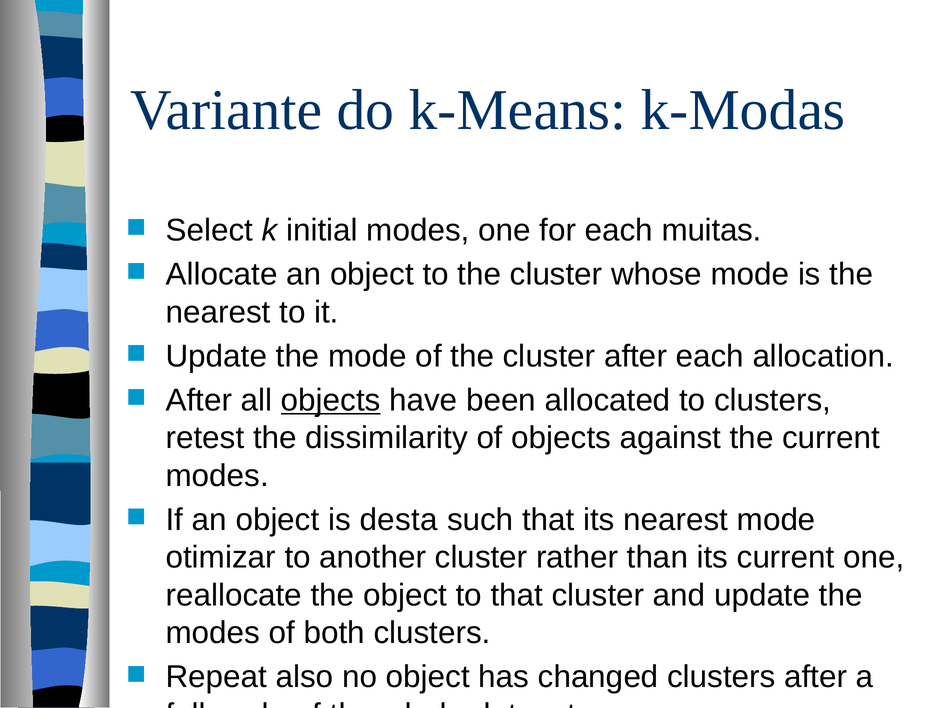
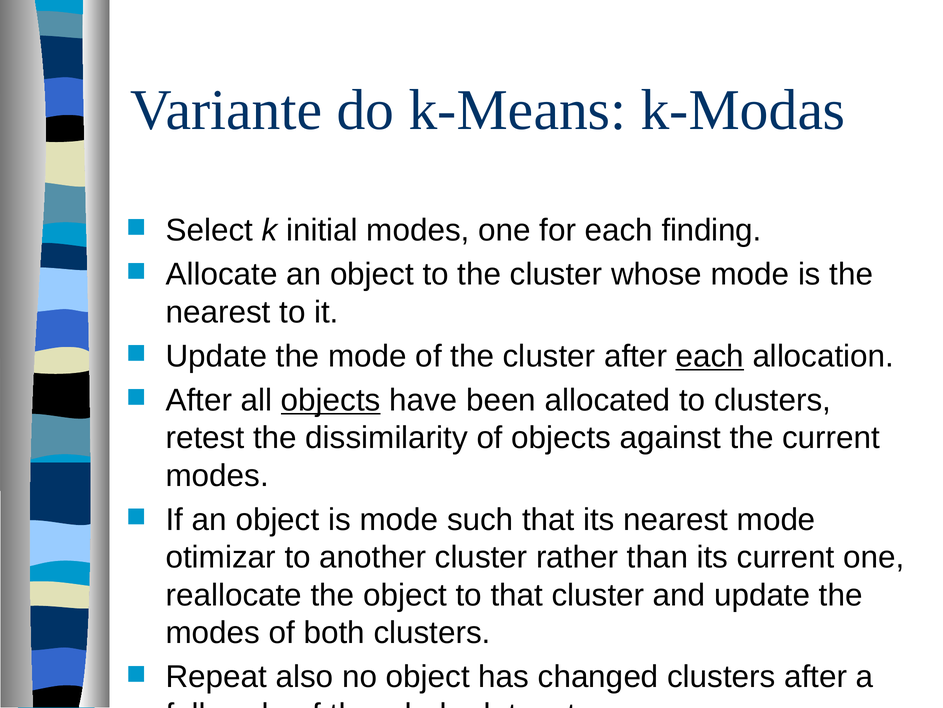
muitas: muitas -> finding
each at (710, 356) underline: none -> present
is desta: desta -> mode
